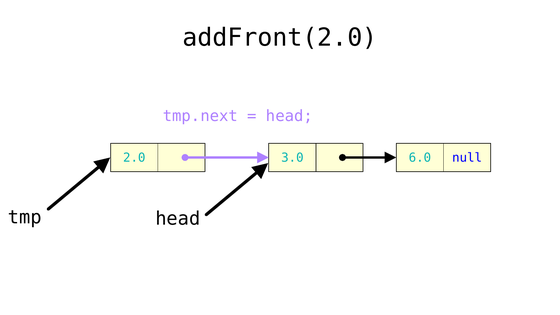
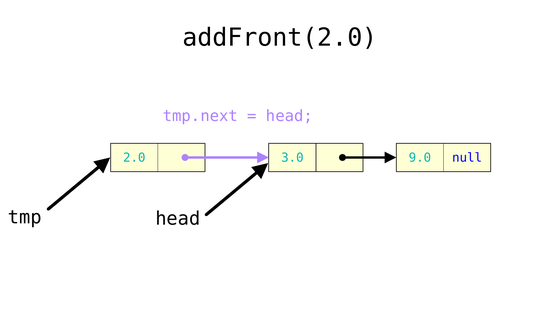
6.0: 6.0 -> 9.0
